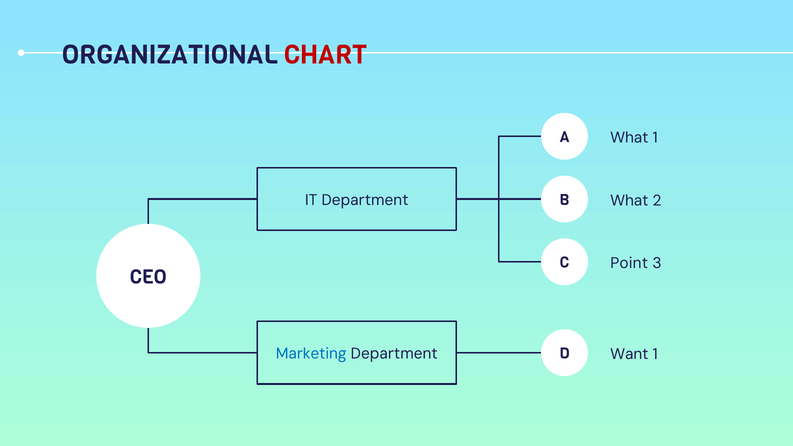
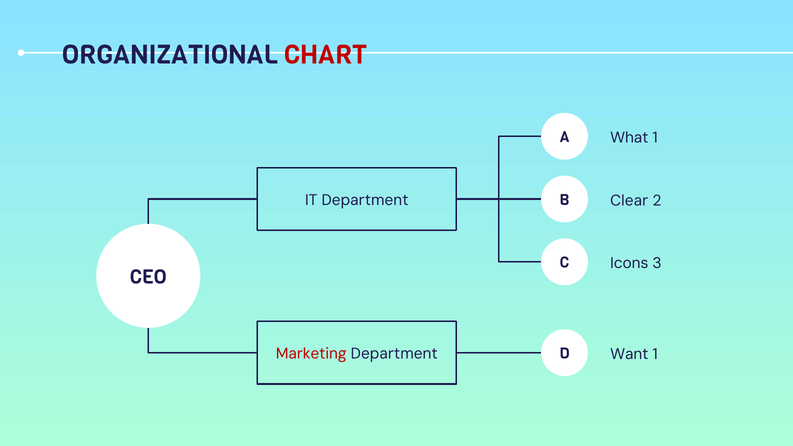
What at (629, 200): What -> Clear
Point: Point -> Icons
Marketing colour: blue -> red
